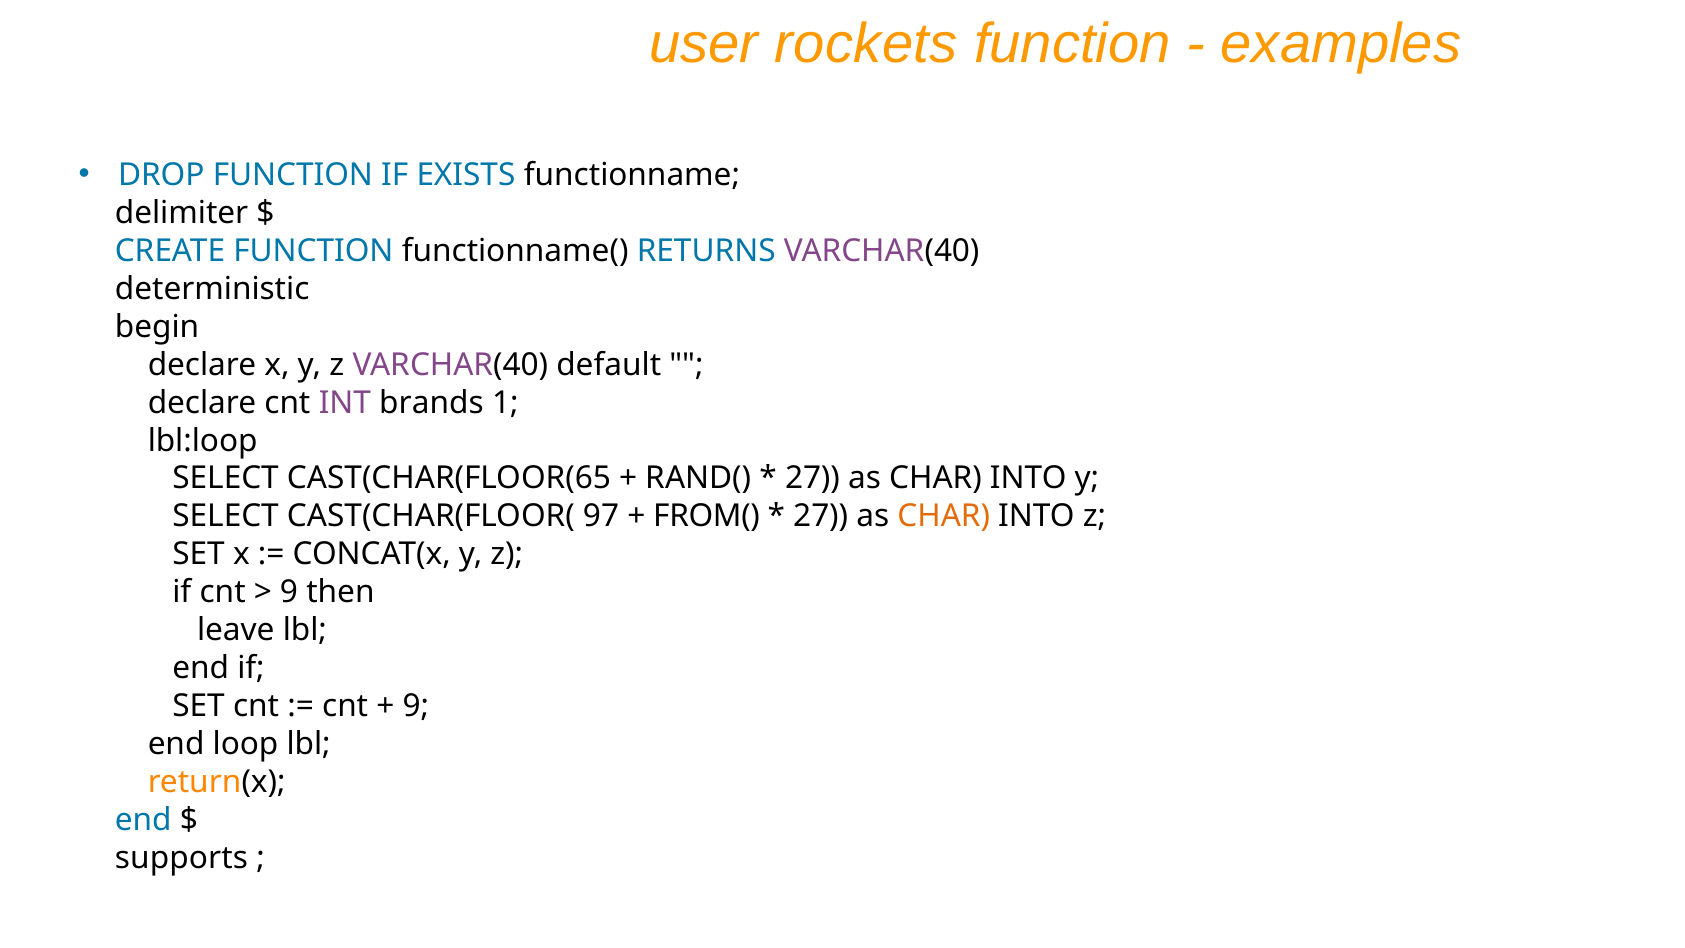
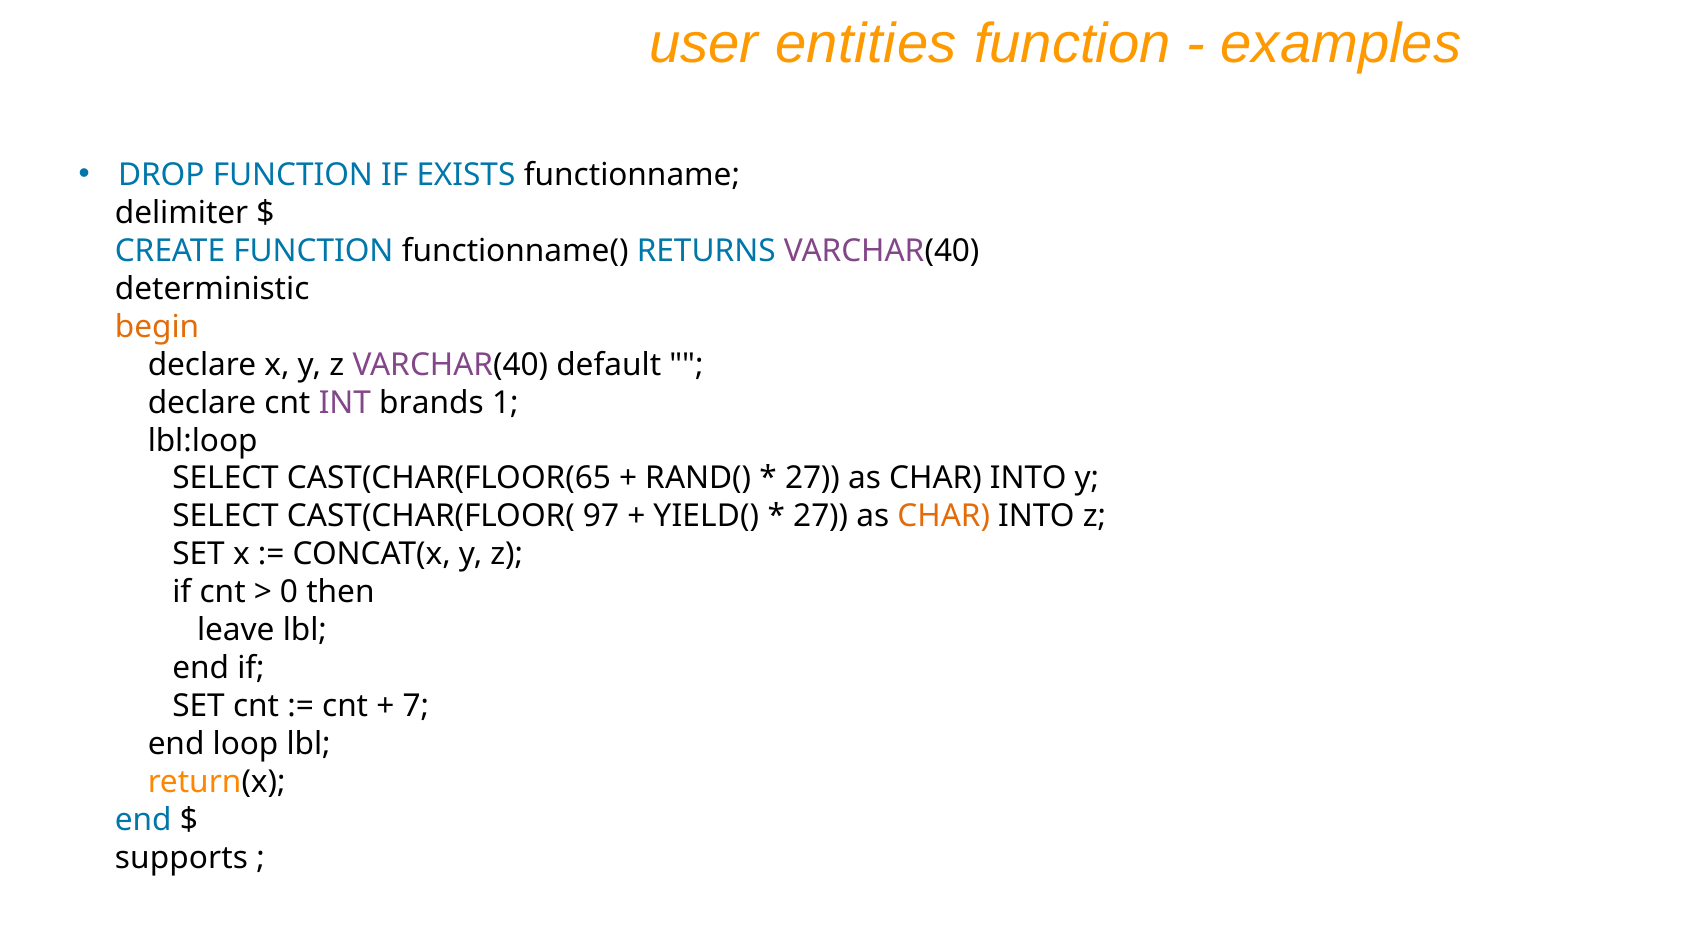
rockets: rockets -> entities
begin colour: black -> orange
FROM(: FROM( -> YIELD(
9 at (289, 592): 9 -> 0
9 at (416, 706): 9 -> 7
